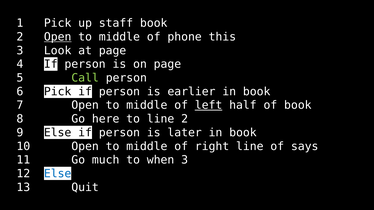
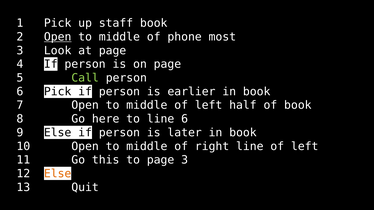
this: this -> most
left at (209, 105) underline: present -> none
line 2: 2 -> 6
says at (305, 147): says -> left
much: much -> this
to when: when -> page
Else at (58, 174) colour: blue -> orange
